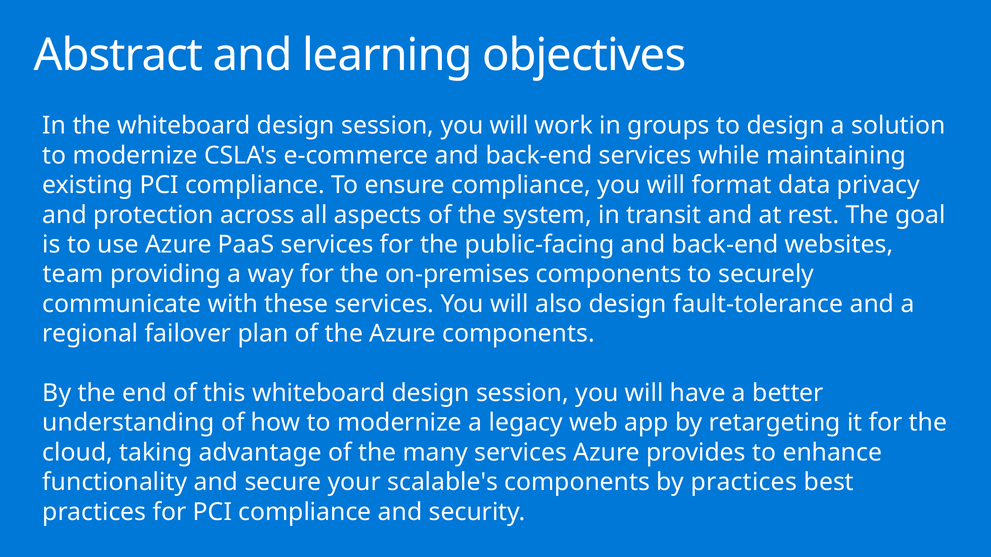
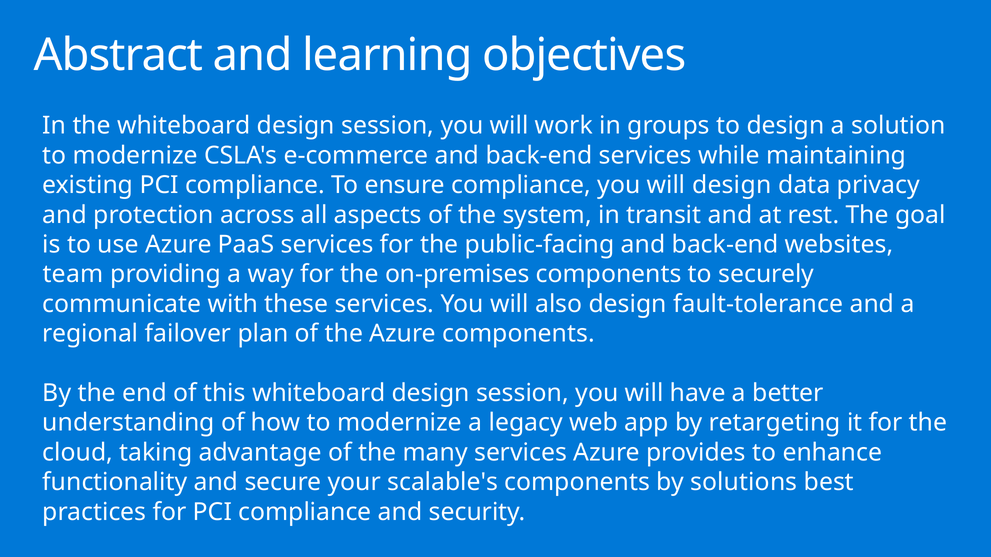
will format: format -> design
by practices: practices -> solutions
